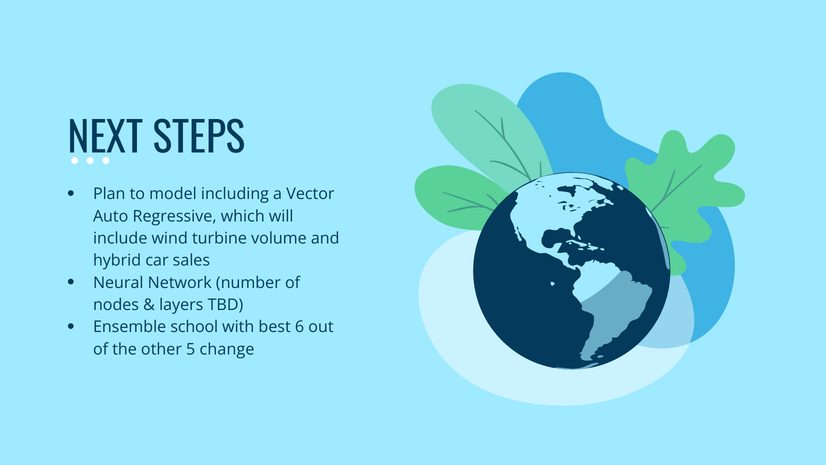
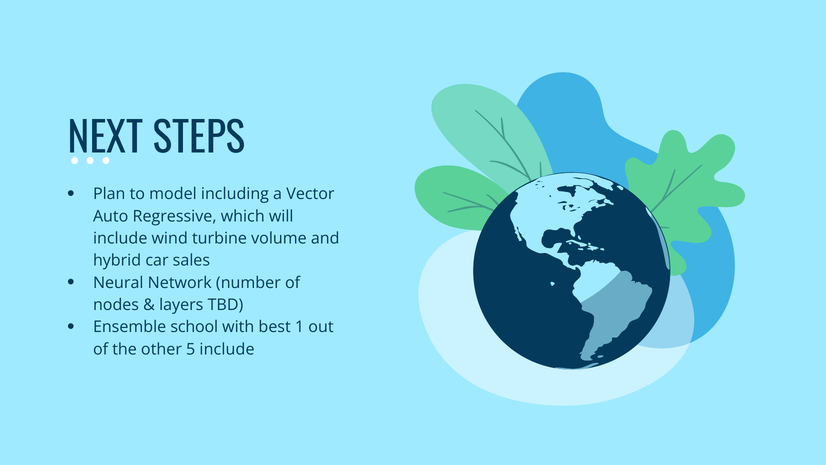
6: 6 -> 1
5 change: change -> include
